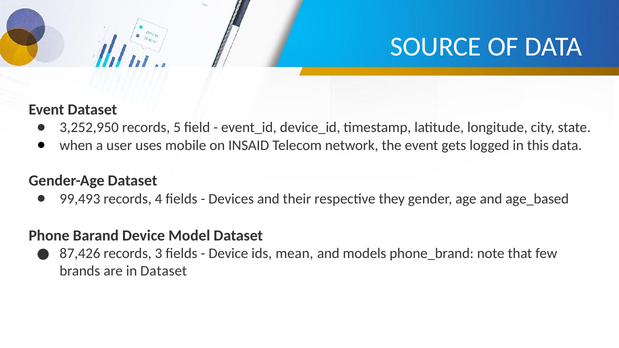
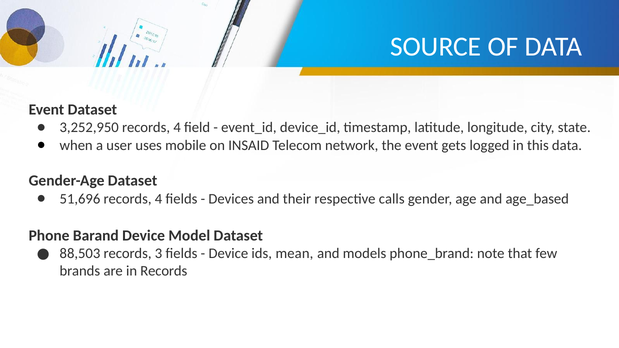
3,252,950 records 5: 5 -> 4
99,493: 99,493 -> 51,696
they: they -> calls
87,426: 87,426 -> 88,503
in Dataset: Dataset -> Records
